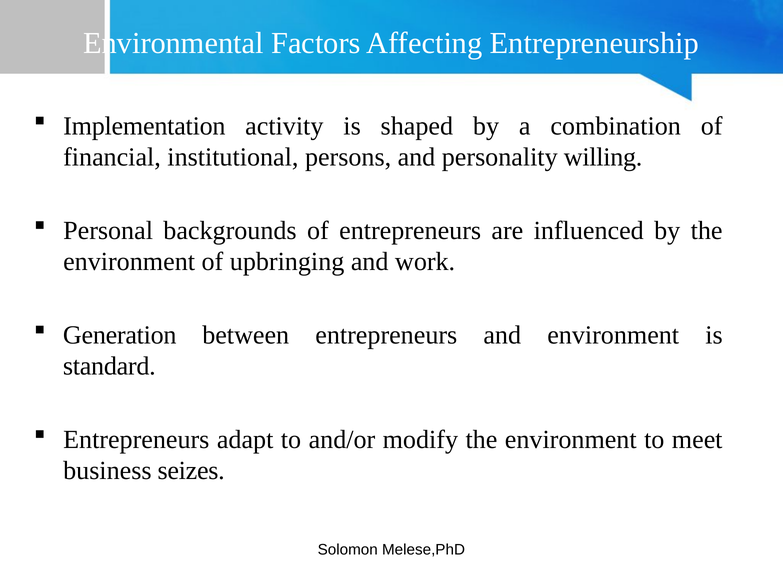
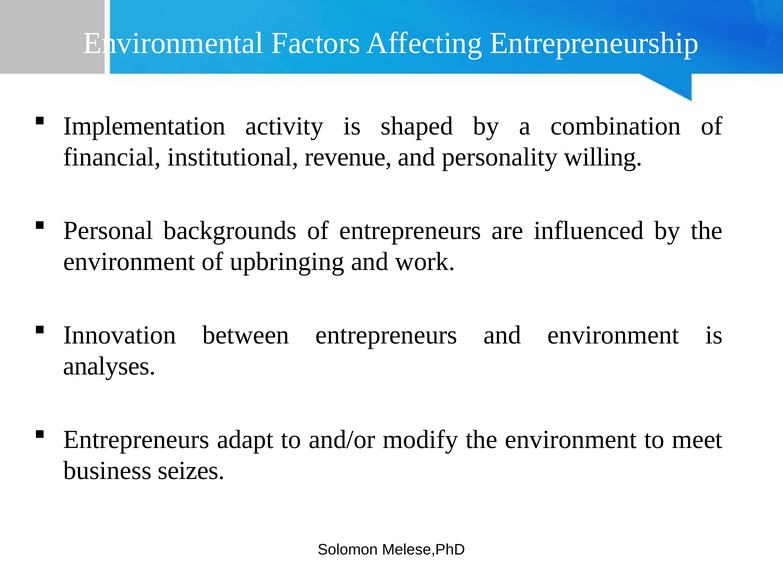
persons: persons -> revenue
Generation: Generation -> Innovation
standard: standard -> analyses
